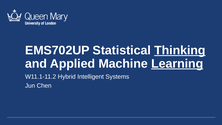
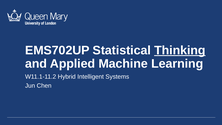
Learning underline: present -> none
